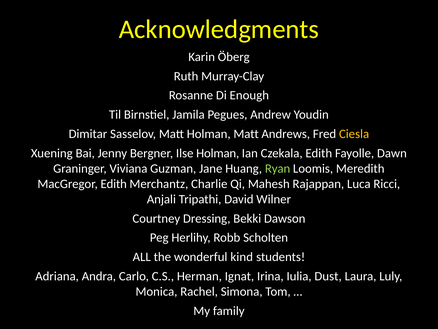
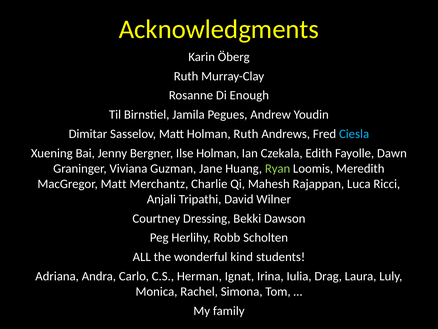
Holman Matt: Matt -> Ruth
Ciesla colour: yellow -> light blue
MacGregor Edith: Edith -> Matt
Dust: Dust -> Drag
